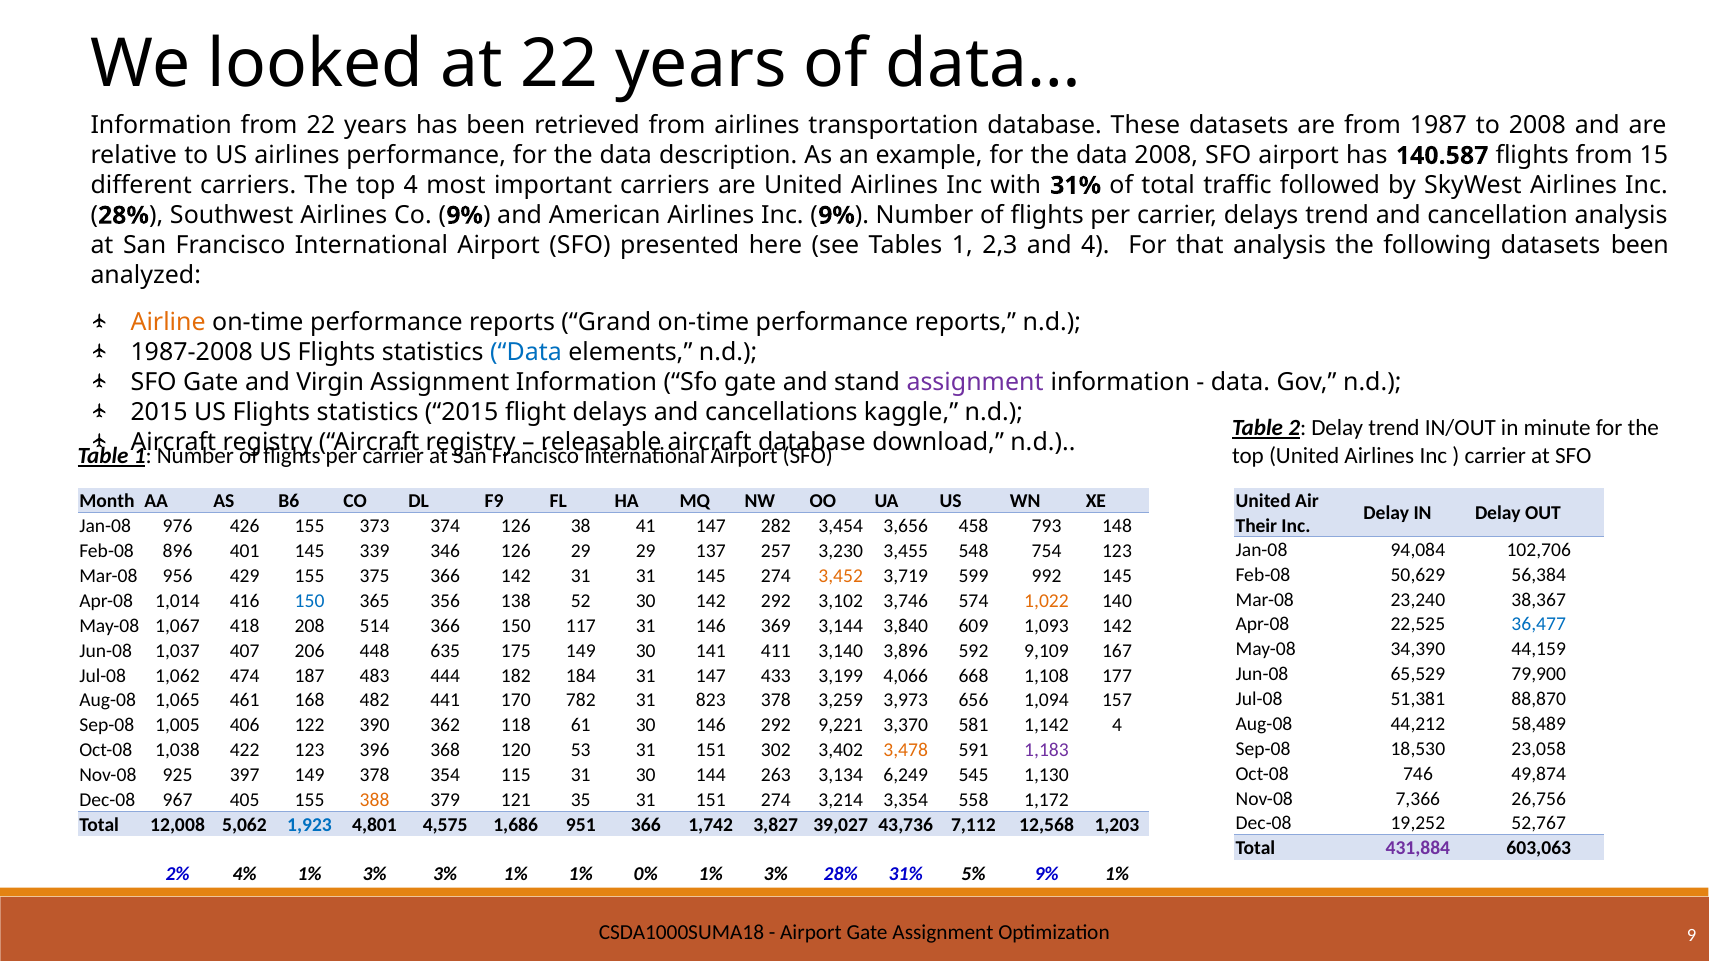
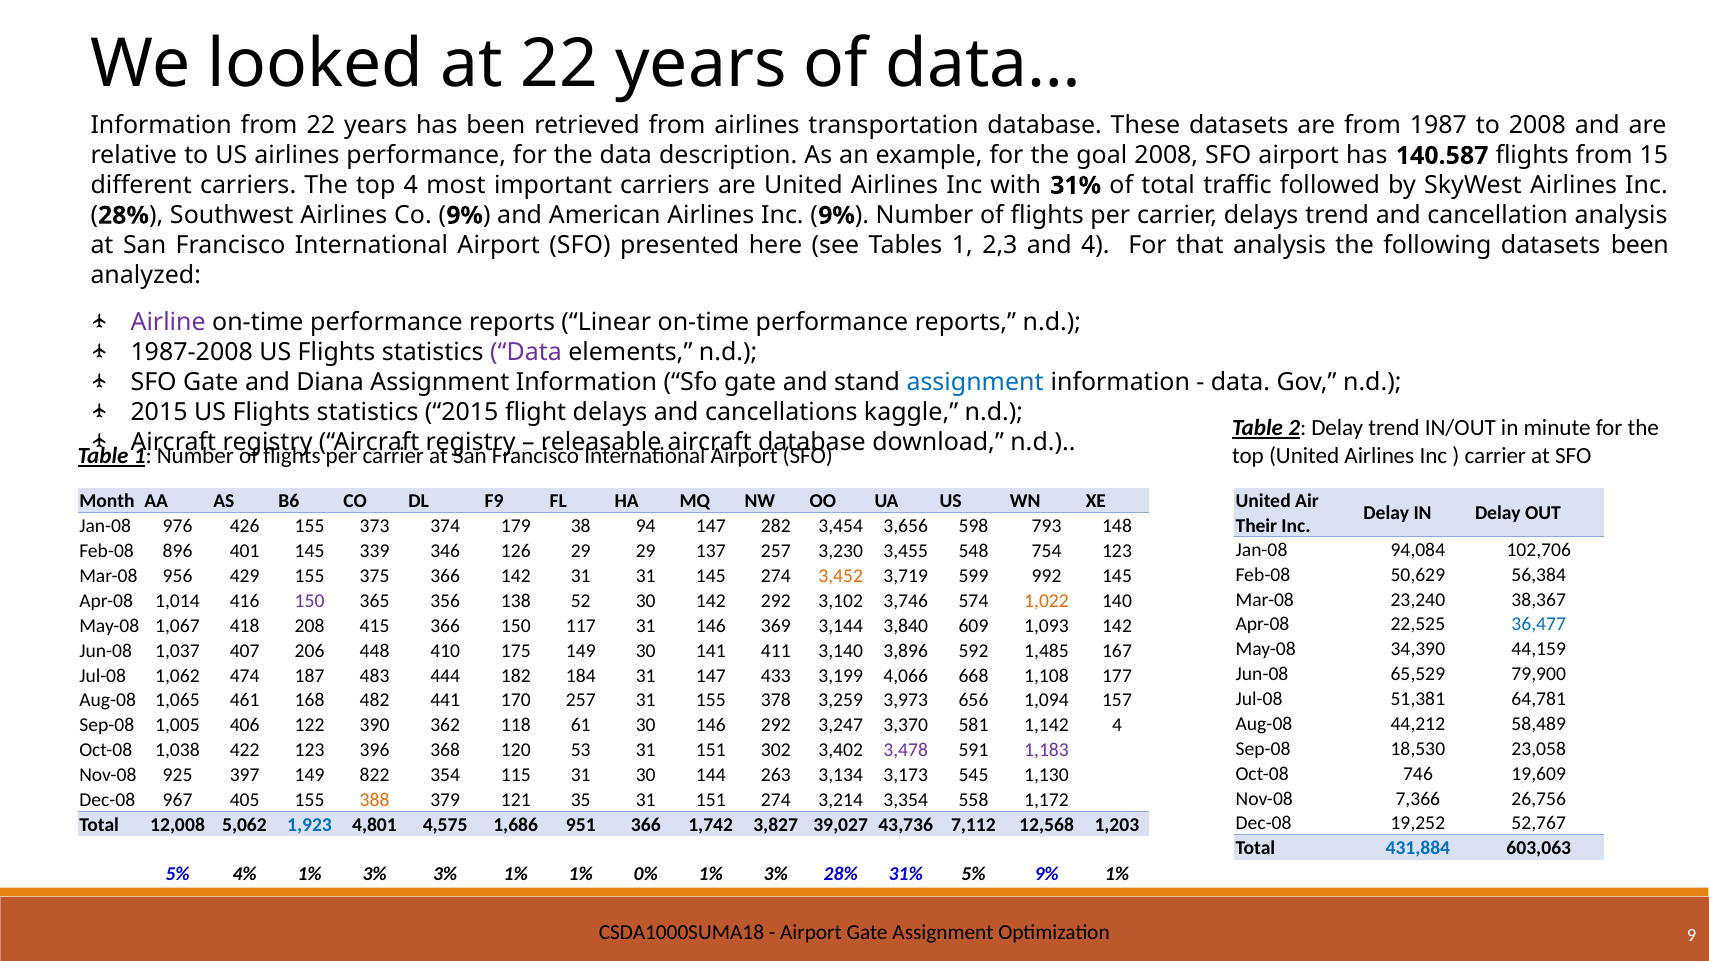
example for the data: data -> goal
Airline colour: orange -> purple
Grand: Grand -> Linear
Data at (526, 352) colour: blue -> purple
Virgin: Virgin -> Diana
assignment at (975, 382) colour: purple -> blue
374 126: 126 -> 179
41: 41 -> 94
458: 458 -> 598
150 at (310, 601) colour: blue -> purple
514: 514 -> 415
635: 635 -> 410
9,109: 9,109 -> 1,485
88,870: 88,870 -> 64,781
170 782: 782 -> 257
31 823: 823 -> 155
9,221: 9,221 -> 3,247
3,478 colour: orange -> purple
49,874: 49,874 -> 19,609
149 378: 378 -> 822
6,249: 6,249 -> 3,173
431,884 colour: purple -> blue
2% at (178, 875): 2% -> 5%
